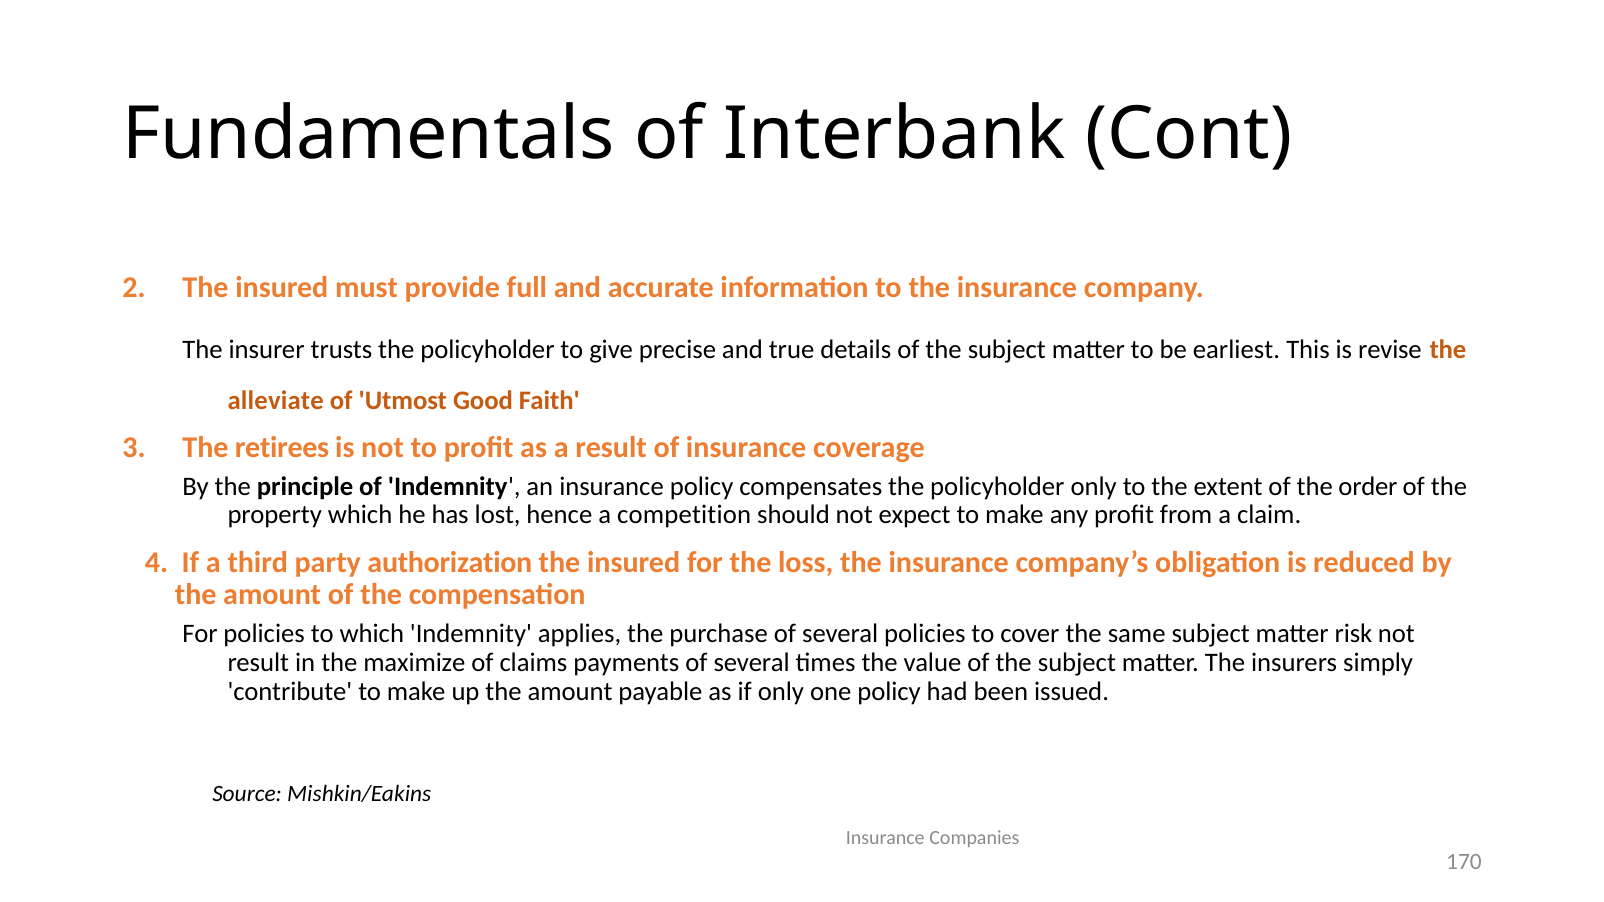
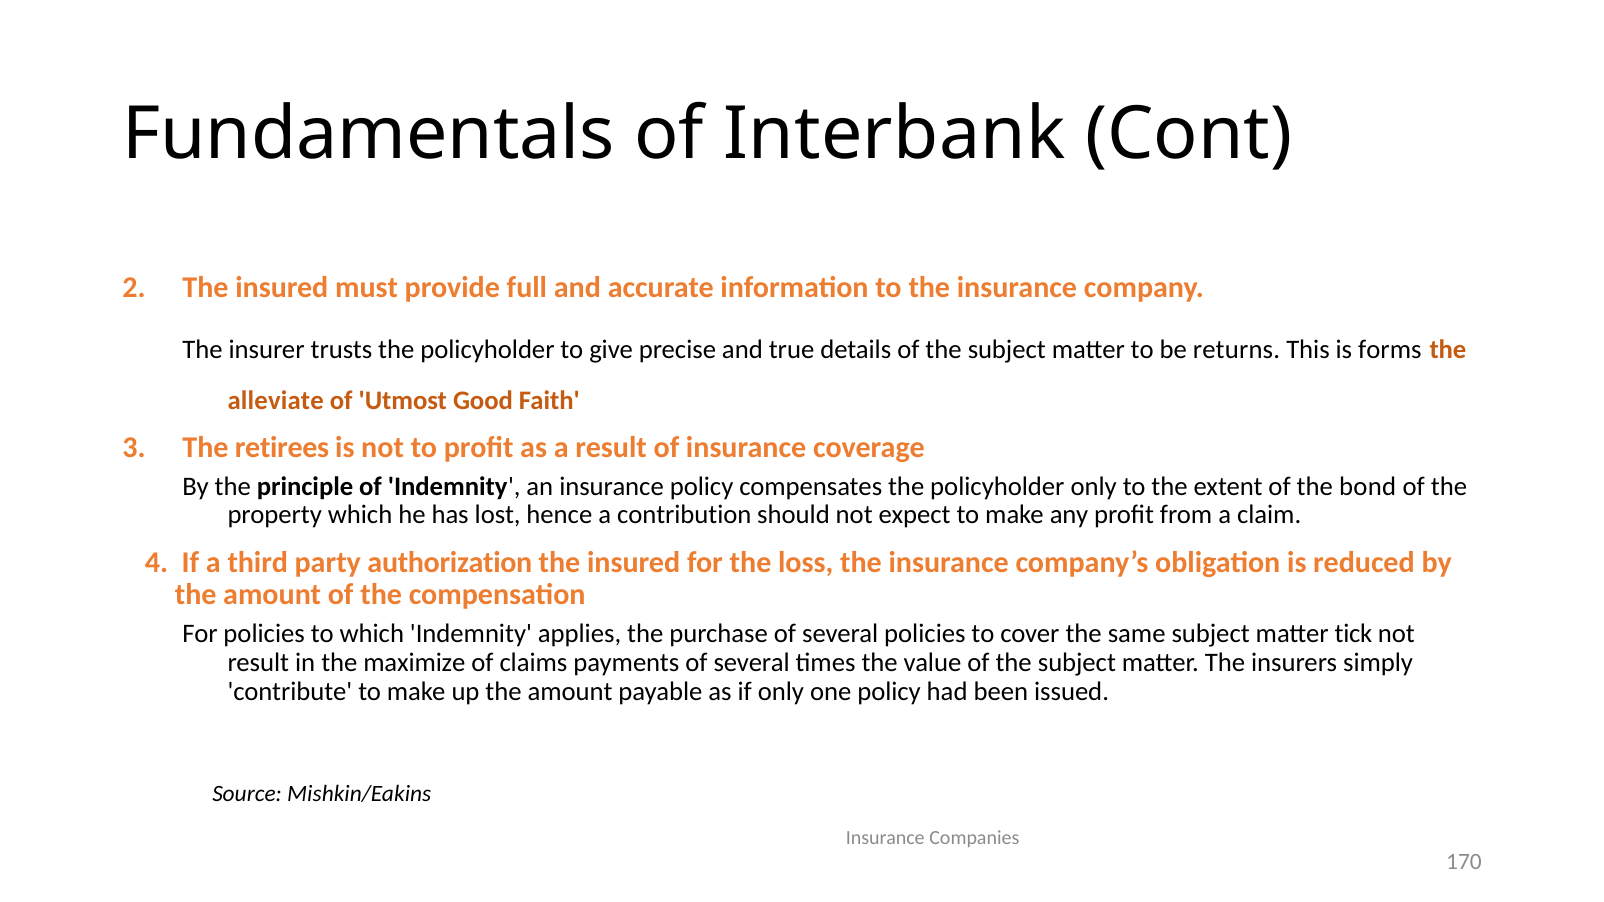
earliest: earliest -> returns
revise: revise -> forms
order: order -> bond
competition: competition -> contribution
risk: risk -> tick
